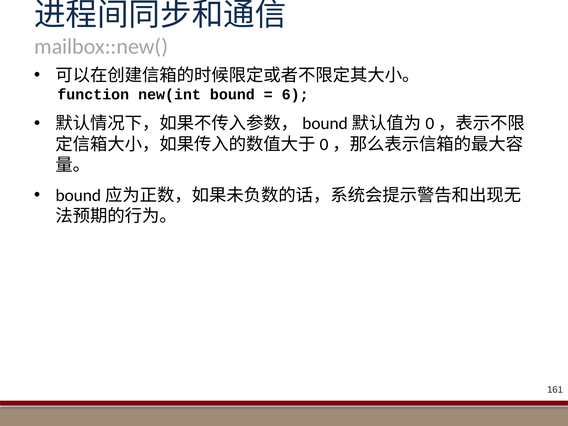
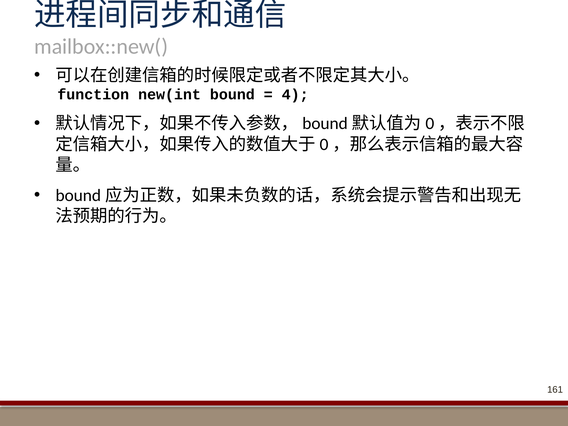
6: 6 -> 4
